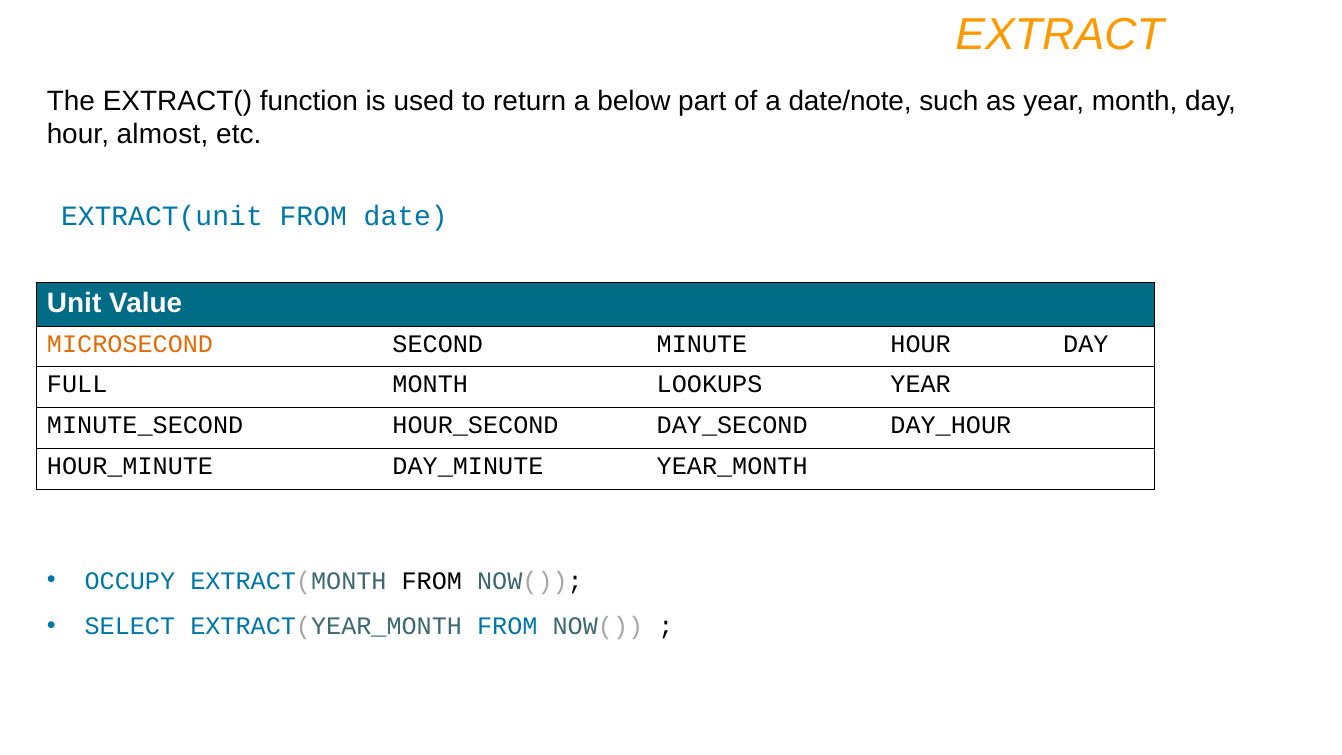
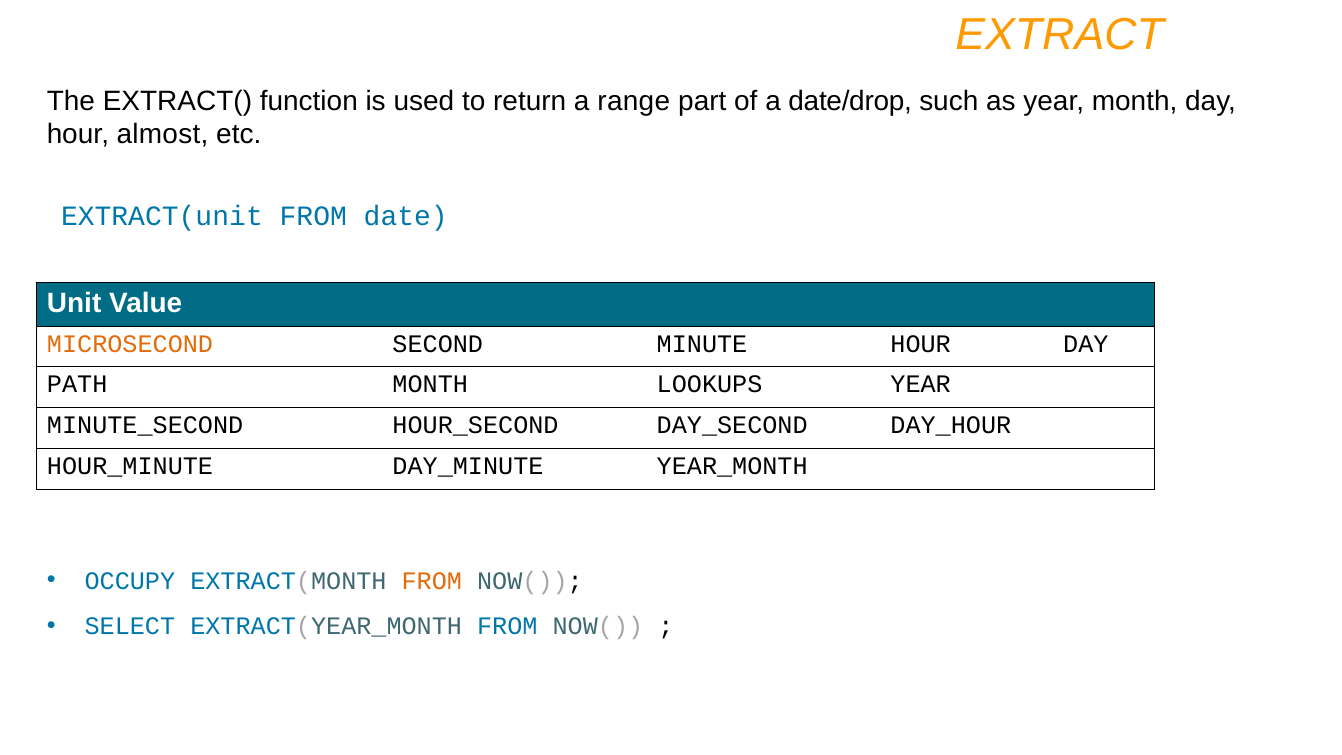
below: below -> range
date/note: date/note -> date/drop
FULL: FULL -> PATH
FROM at (432, 581) colour: black -> orange
